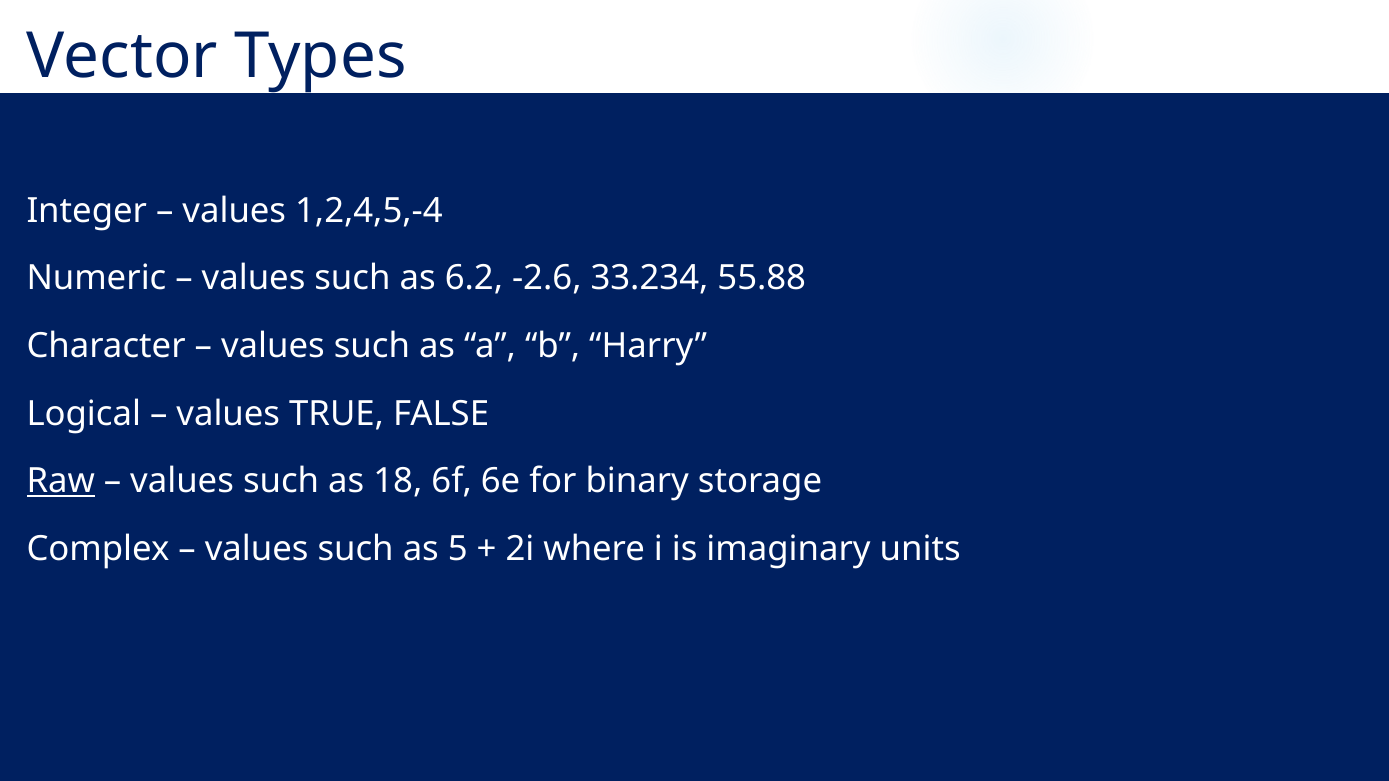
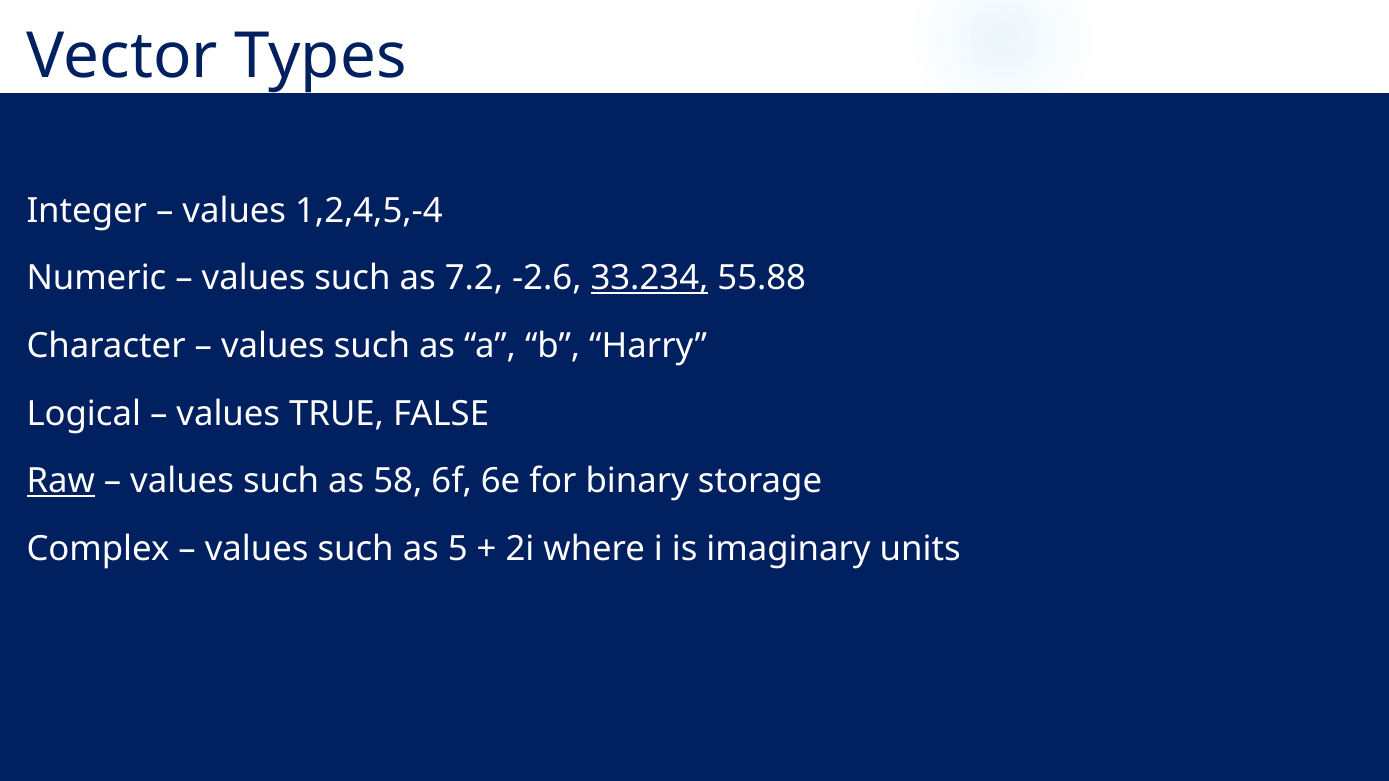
6.2: 6.2 -> 7.2
33.234 underline: none -> present
18: 18 -> 58
